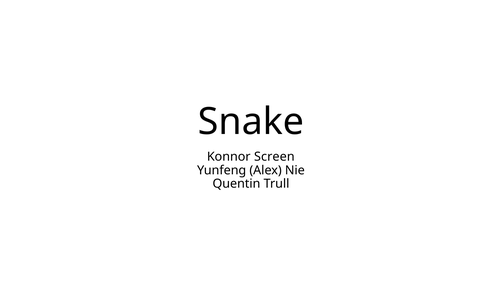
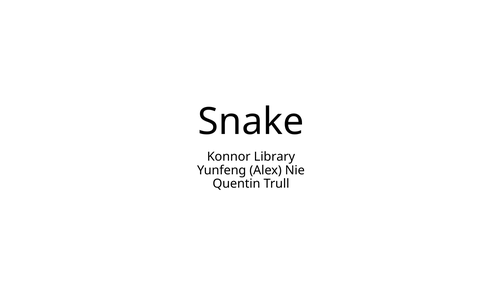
Screen: Screen -> Library
